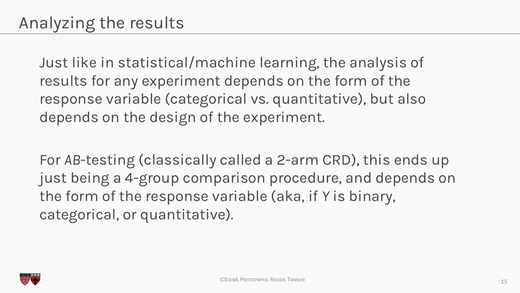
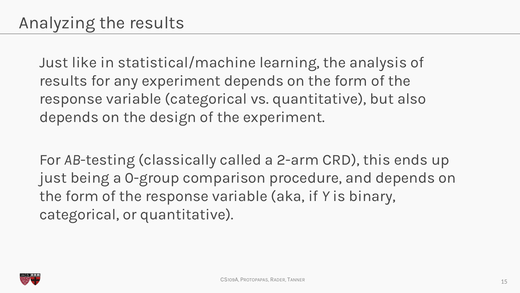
4-group: 4-group -> 0-group
